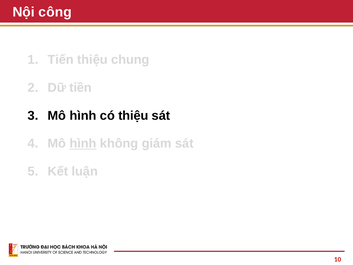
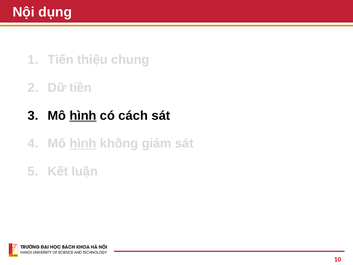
công: công -> dụng
hình at (83, 116) underline: none -> present
có thiệu: thiệu -> cách
